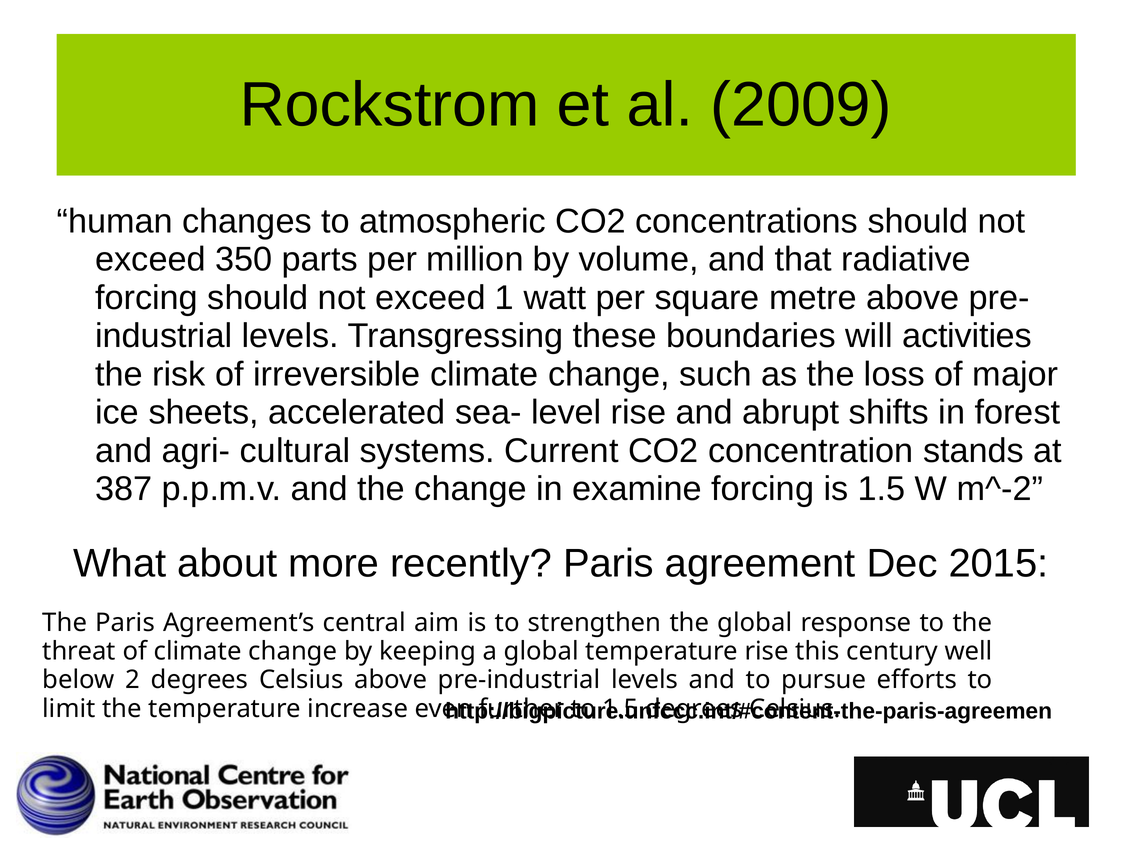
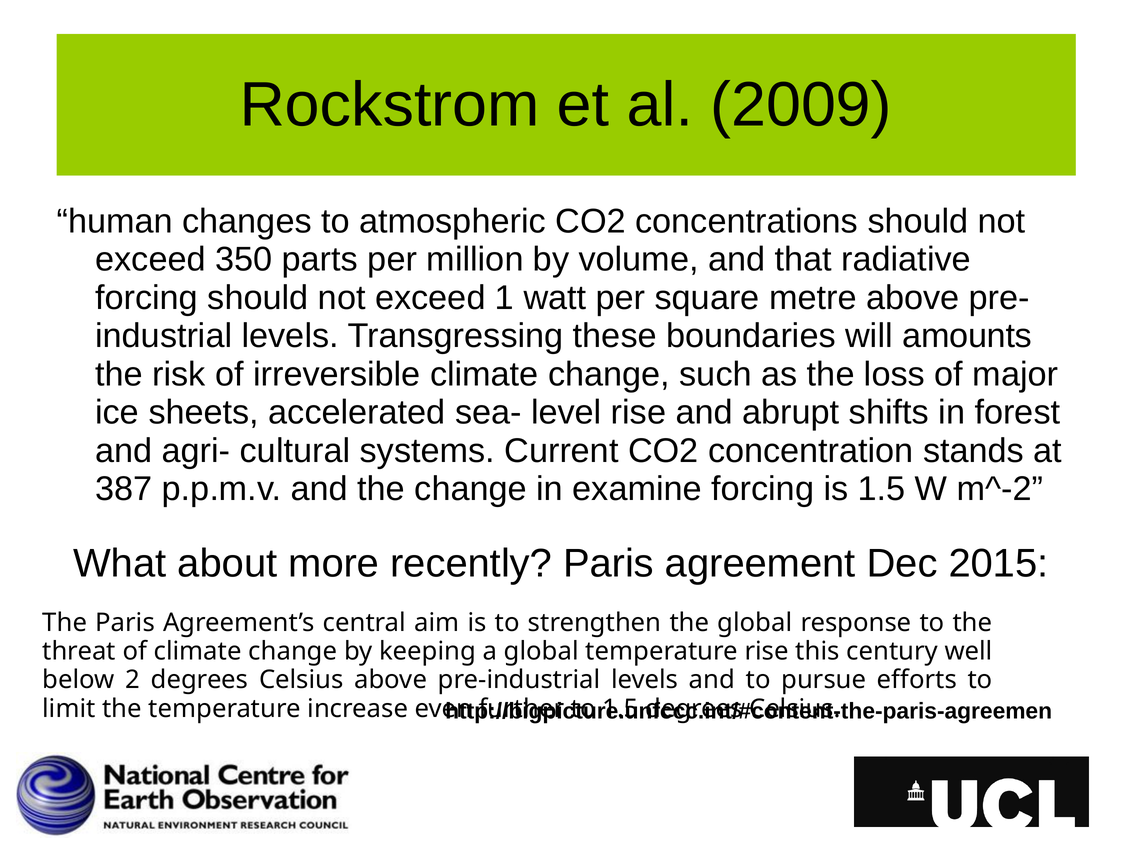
activities: activities -> amounts
